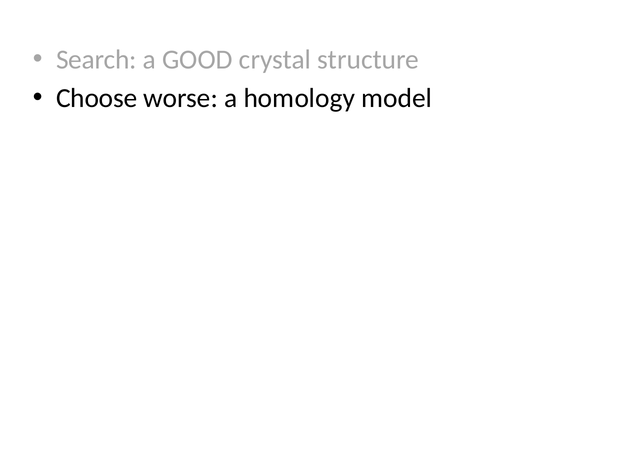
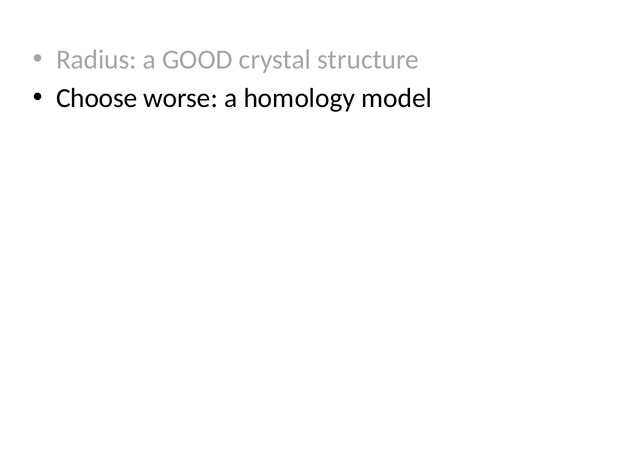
Search: Search -> Radius
